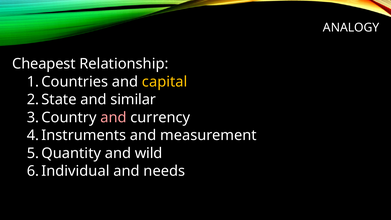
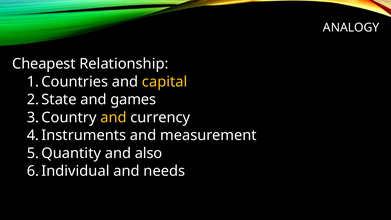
similar: similar -> games
and at (113, 117) colour: pink -> yellow
wild: wild -> also
